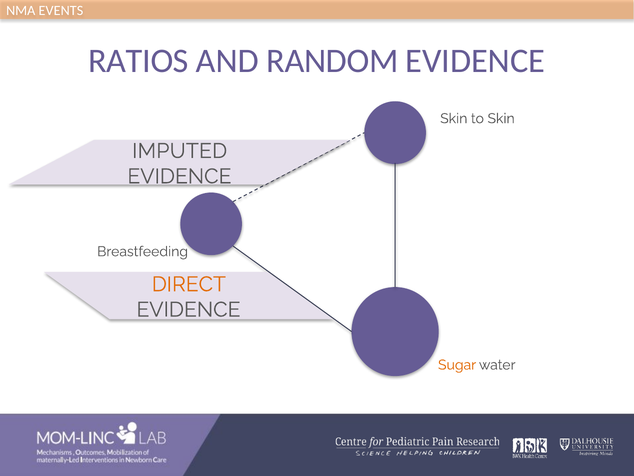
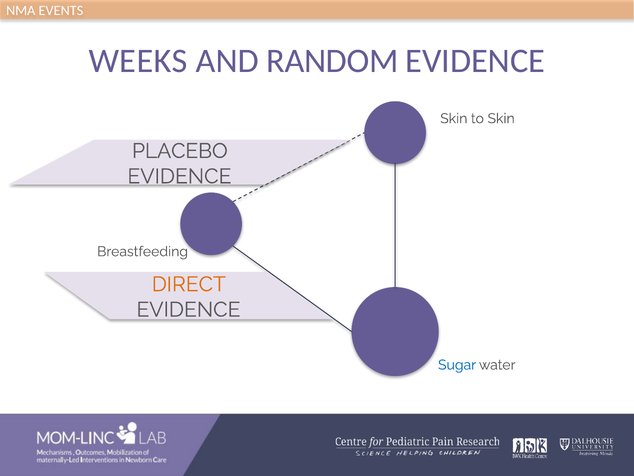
RATIOS: RATIOS -> WEEKS
IMPUTED: IMPUTED -> PLACEBO
Sugar colour: orange -> blue
